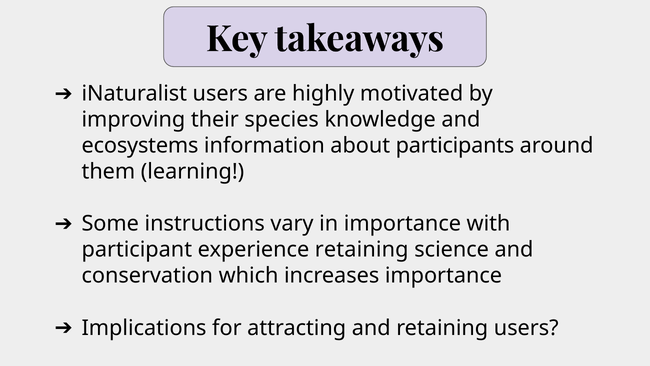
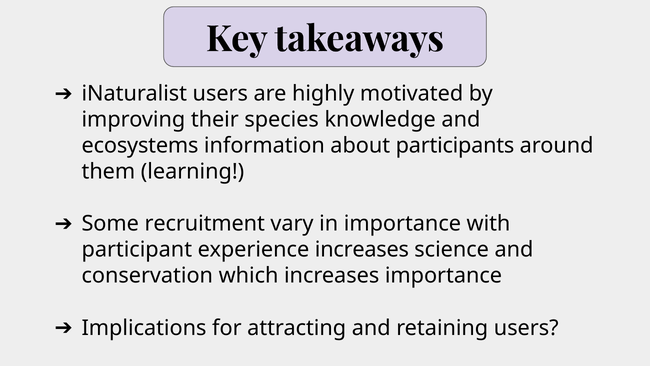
instructions: instructions -> recruitment
experience retaining: retaining -> increases
